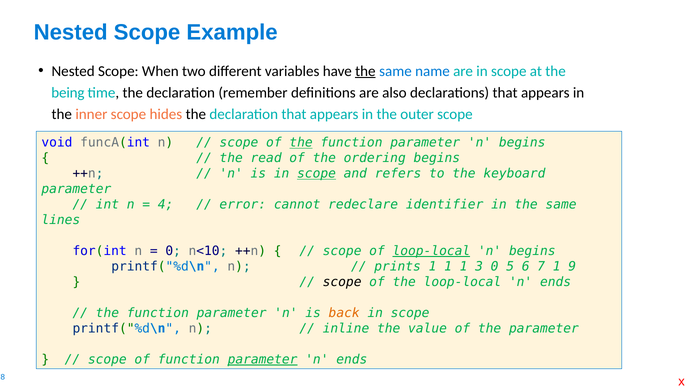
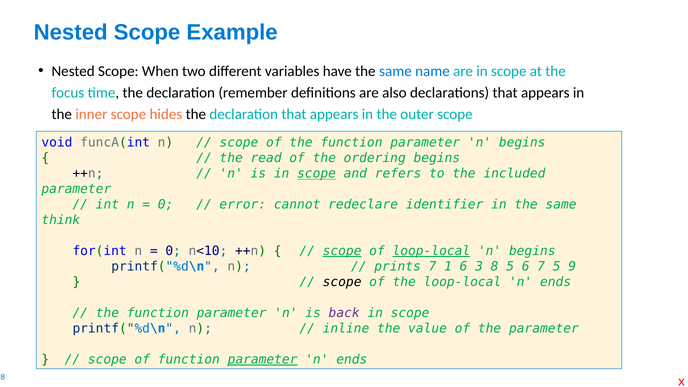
the at (365, 71) underline: present -> none
being: being -> focus
the at (301, 143) underline: present -> none
keyboard: keyboard -> included
4 at (166, 205): 4 -> 0
lines: lines -> think
scope at (342, 251) underline: none -> present
prints 1: 1 -> 7
1 at (464, 266): 1 -> 6
3 0: 0 -> 8
7 1: 1 -> 5
back colour: orange -> purple
